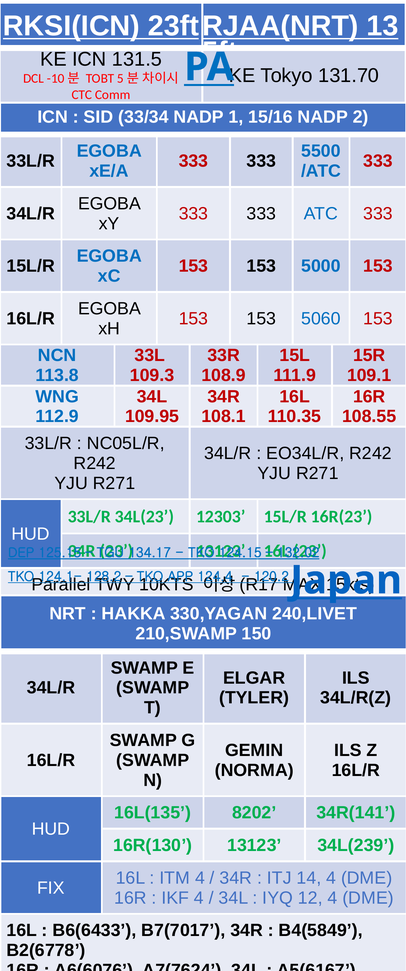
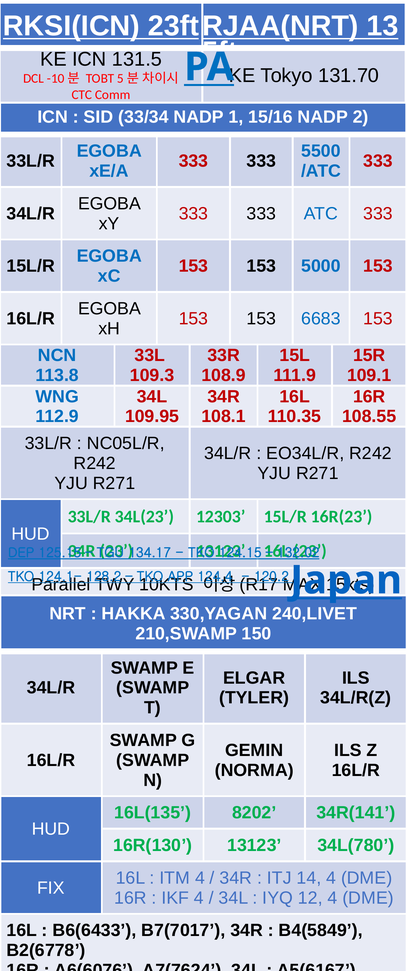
5060: 5060 -> 6683
34L(239: 34L(239 -> 34L(780
